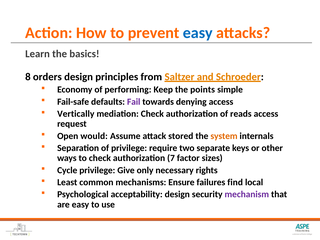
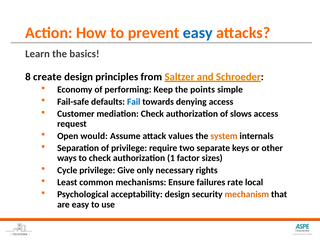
orders: orders -> create
Fail colour: purple -> blue
Vertically: Vertically -> Customer
reads: reads -> slows
stored: stored -> values
7: 7 -> 1
find: find -> rate
mechanism colour: purple -> orange
